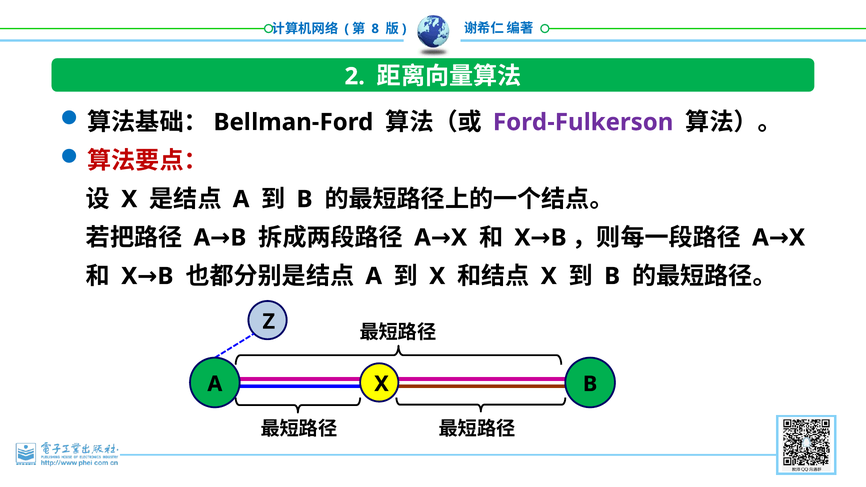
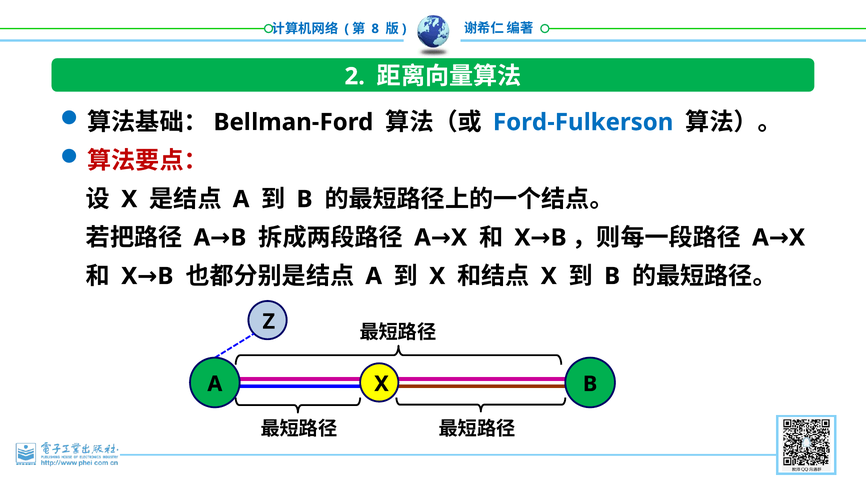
Ford-Fulkerson colour: purple -> blue
